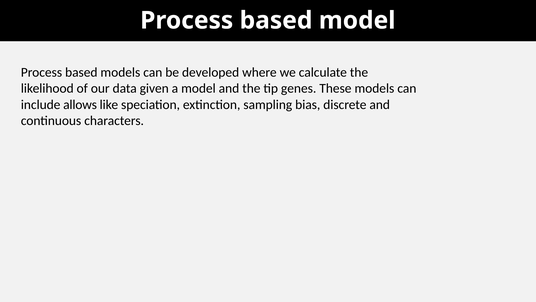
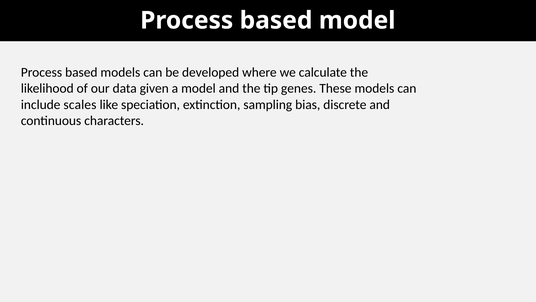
allows: allows -> scales
